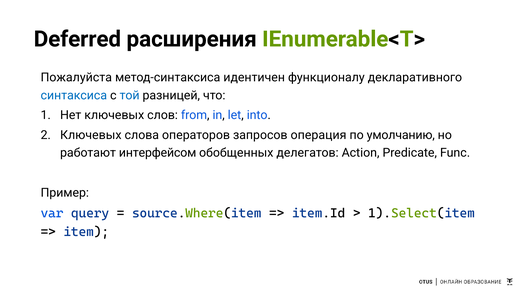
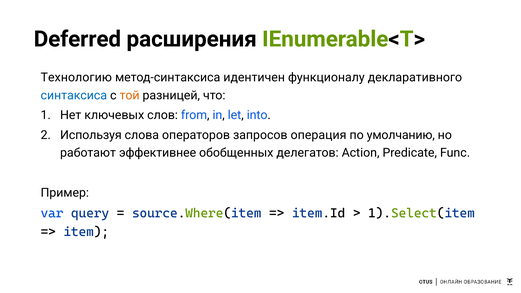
Пожалуйста: Пожалуйста -> Технологию
той colour: blue -> orange
Ключевых at (91, 135): Ключевых -> Используя
интерфейсом: интерфейсом -> эффективнее
